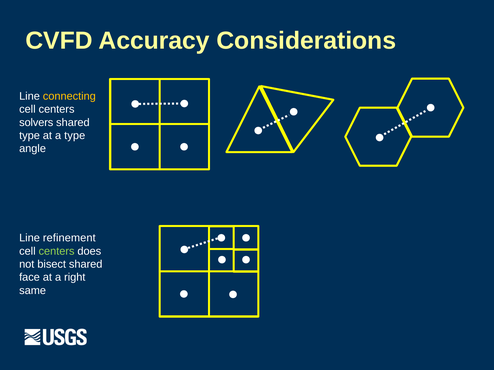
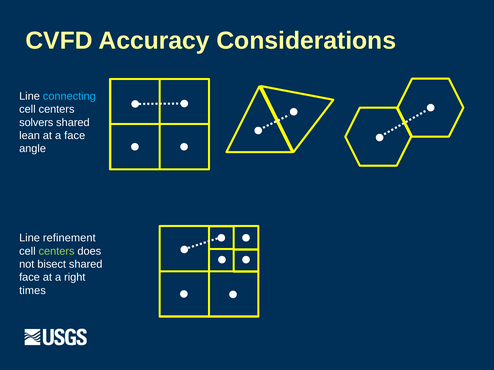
connecting colour: yellow -> light blue
type at (30, 136): type -> lean
a type: type -> face
same: same -> times
